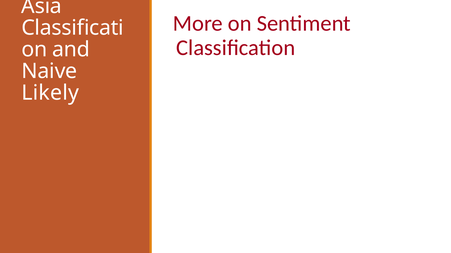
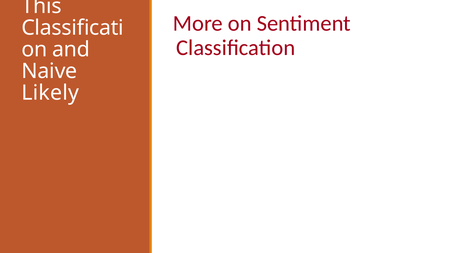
Asia: Asia -> This
